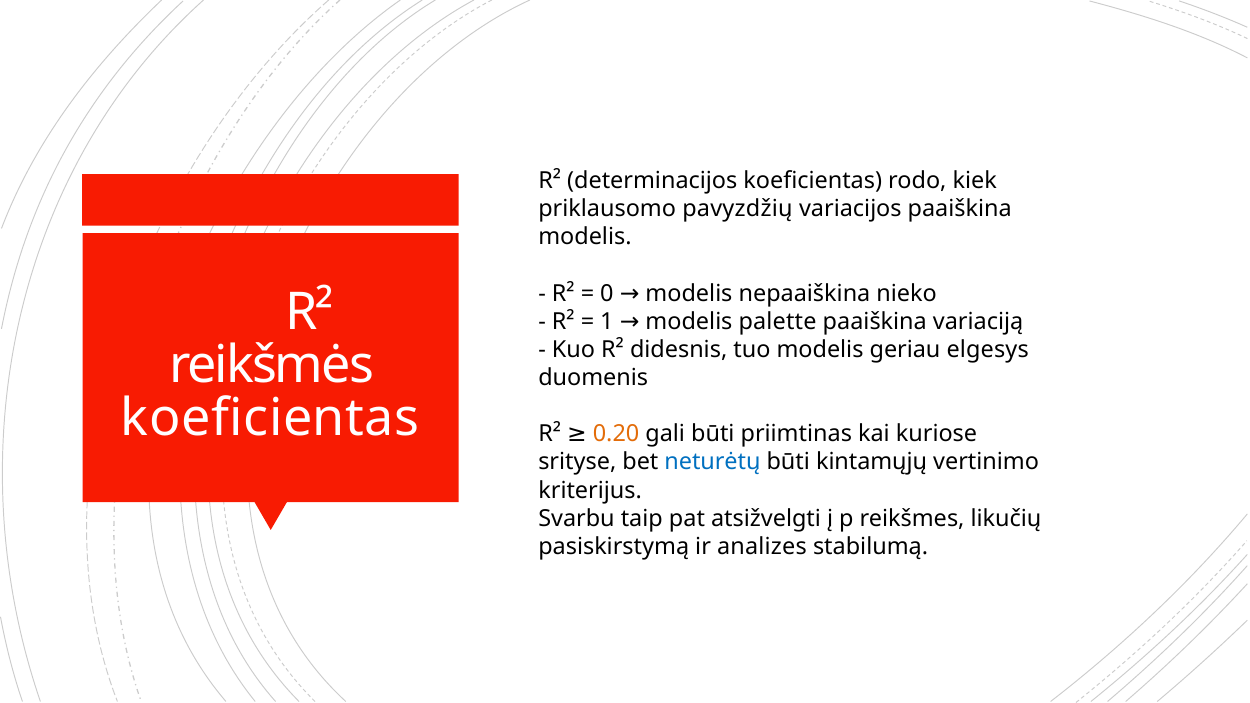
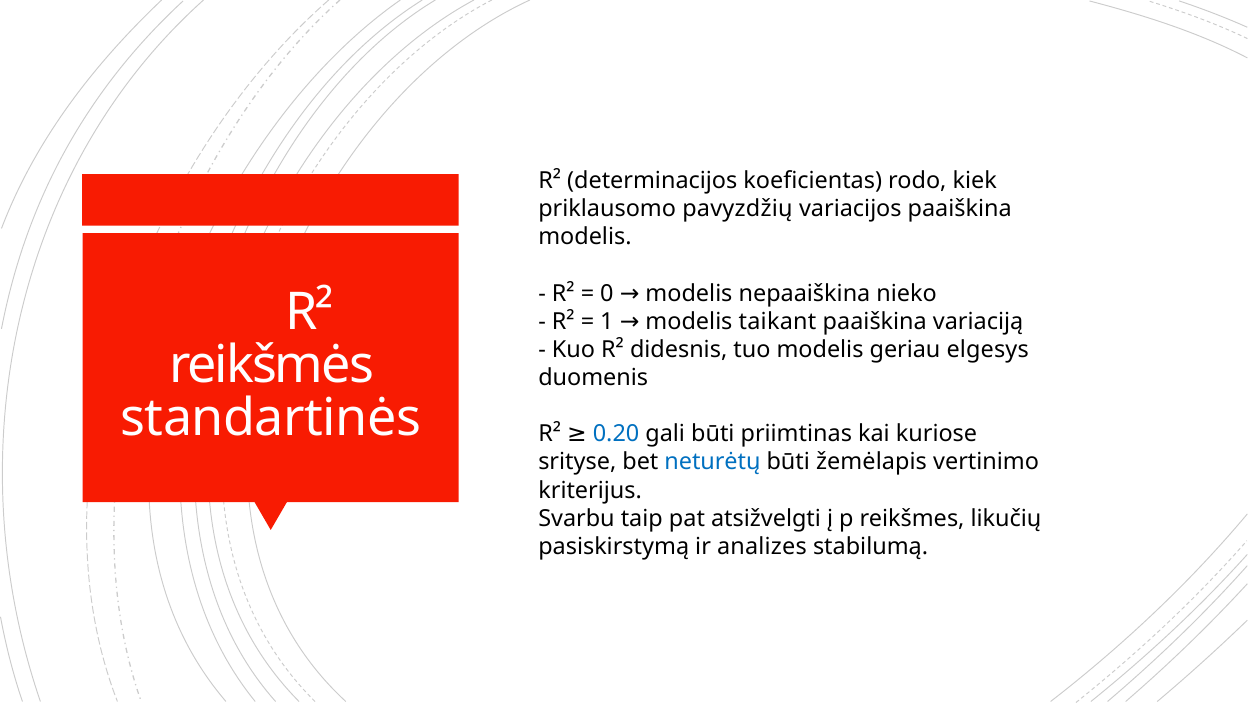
palette: palette -> taikant
koeficientas at (270, 419): koeficientas -> standartinės
0.20 colour: orange -> blue
kintamųjų: kintamųjų -> žemėlapis
